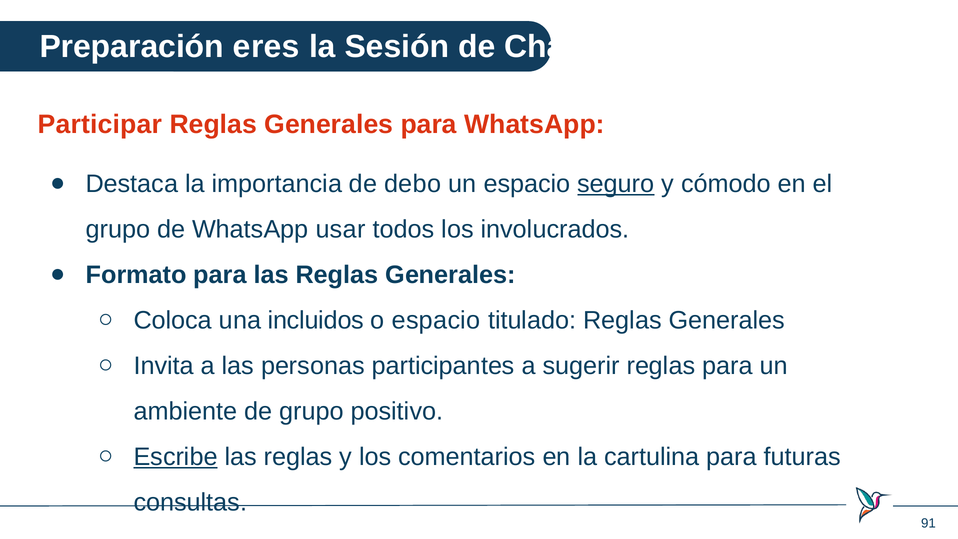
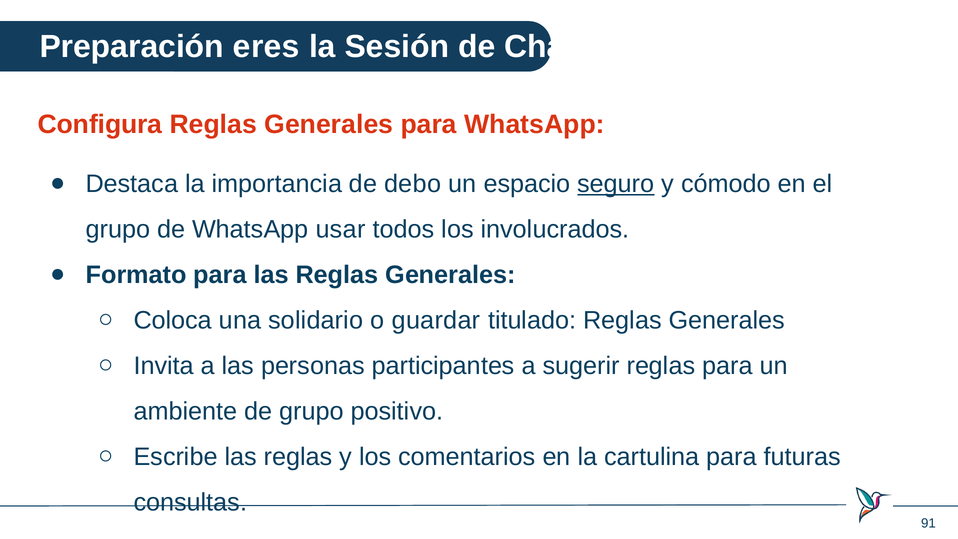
Participar: Participar -> Configura
incluidos: incluidos -> solidario
o espacio: espacio -> guardar
Escribe underline: present -> none
